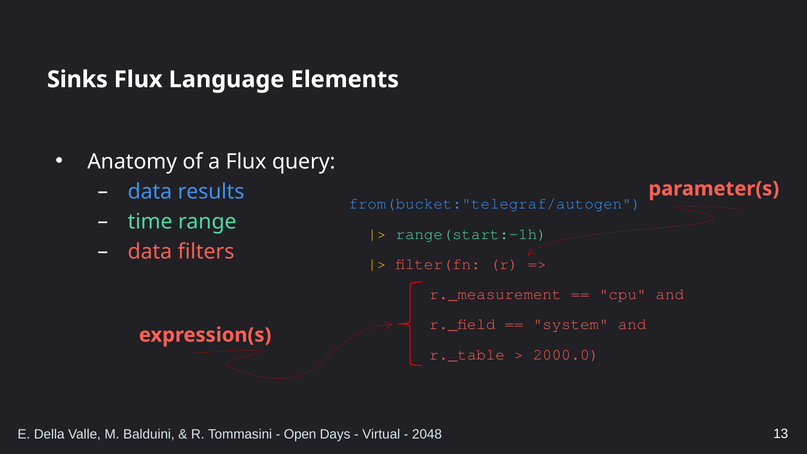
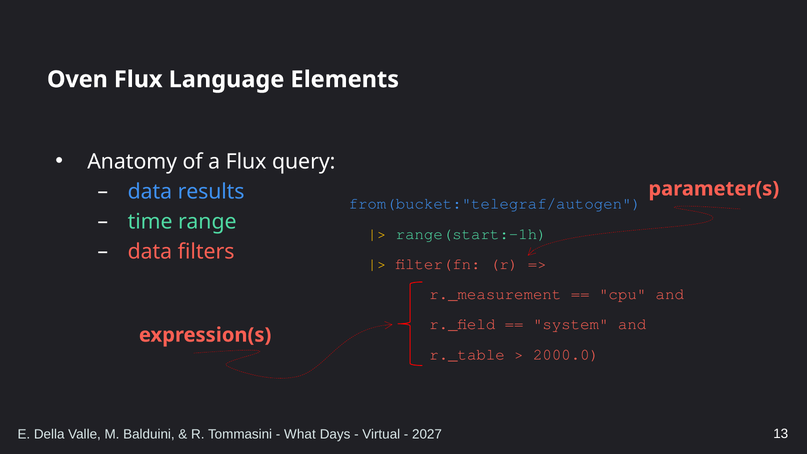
Sinks: Sinks -> Oven
Open: Open -> What
2048: 2048 -> 2027
